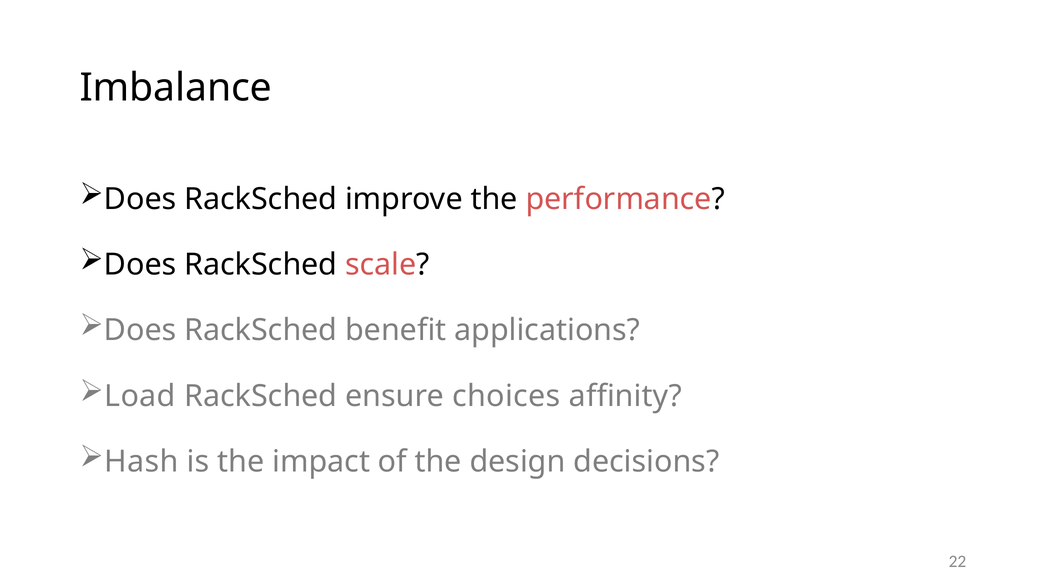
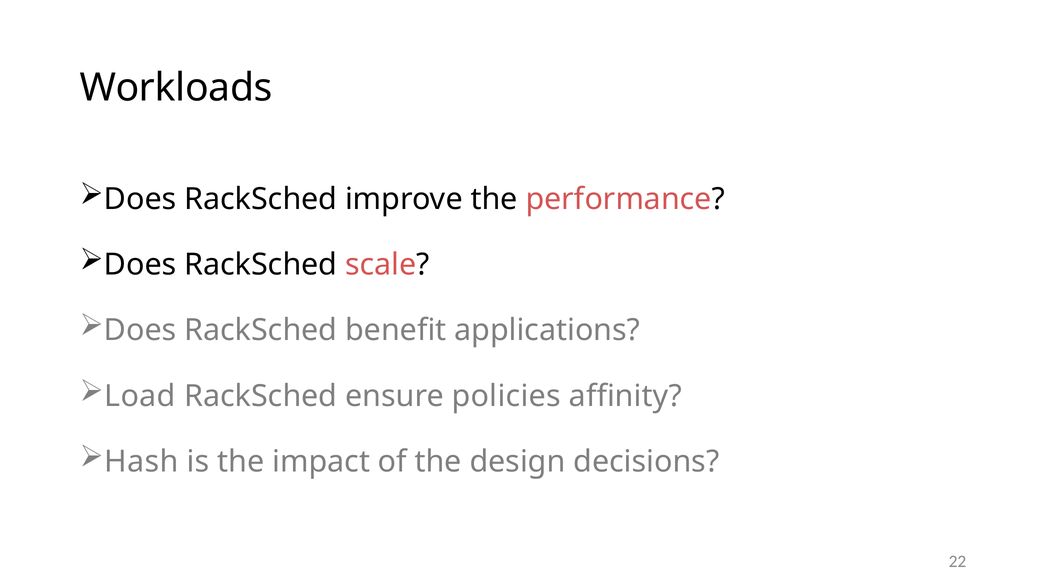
Imbalance: Imbalance -> Workloads
choices: choices -> policies
